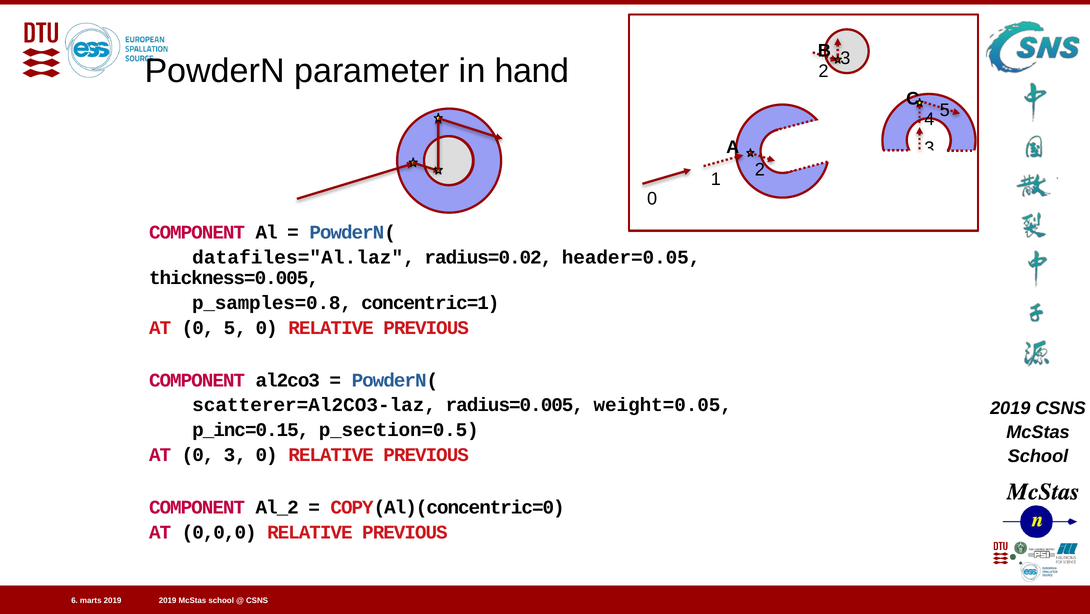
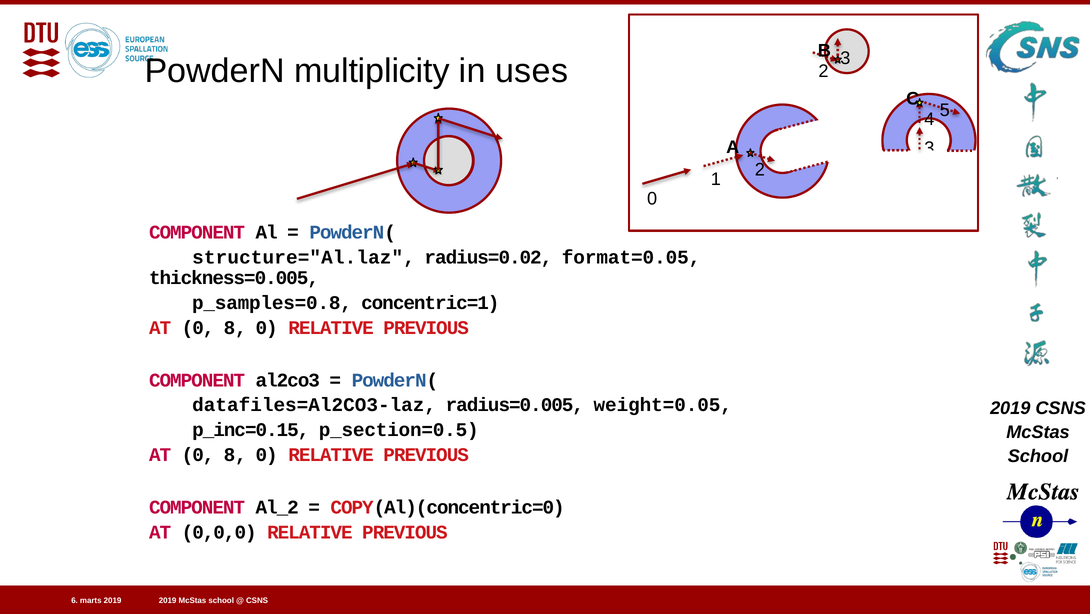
parameter: parameter -> multiplicity
hand: hand -> uses
datafiles="Al.laz: datafiles="Al.laz -> structure="Al.laz
header=0.05: header=0.05 -> format=0.05
5 at (235, 328): 5 -> 8
scatterer=Al2CO3-laz: scatterer=Al2CO3-laz -> datafiles=Al2CO3-laz
3 at (235, 455): 3 -> 8
